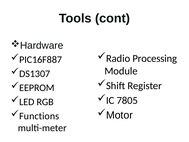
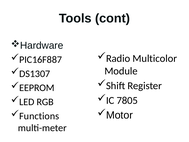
Processing: Processing -> Multicolor
